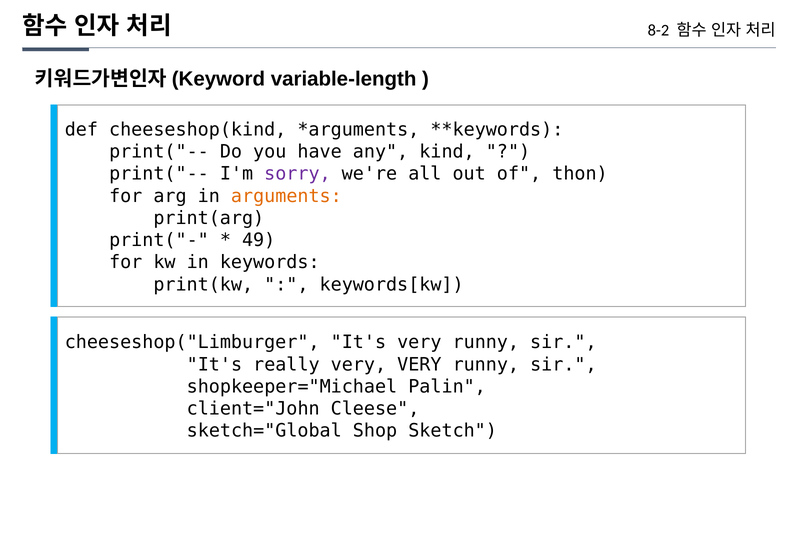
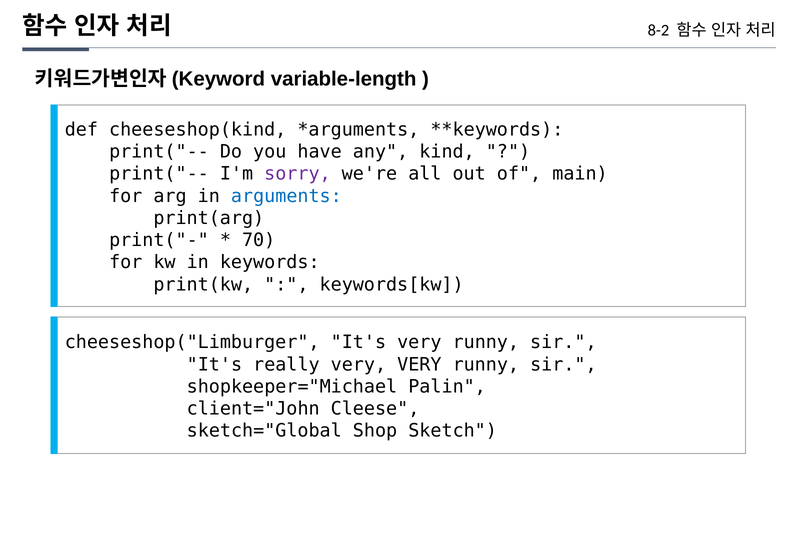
thon: thon -> main
arguments colour: orange -> blue
49: 49 -> 70
